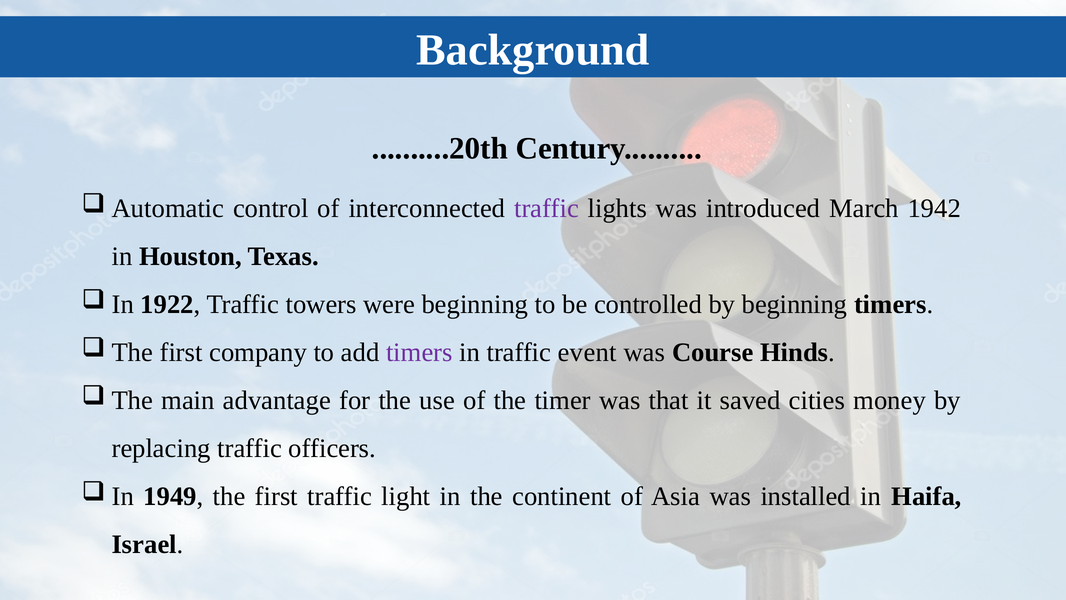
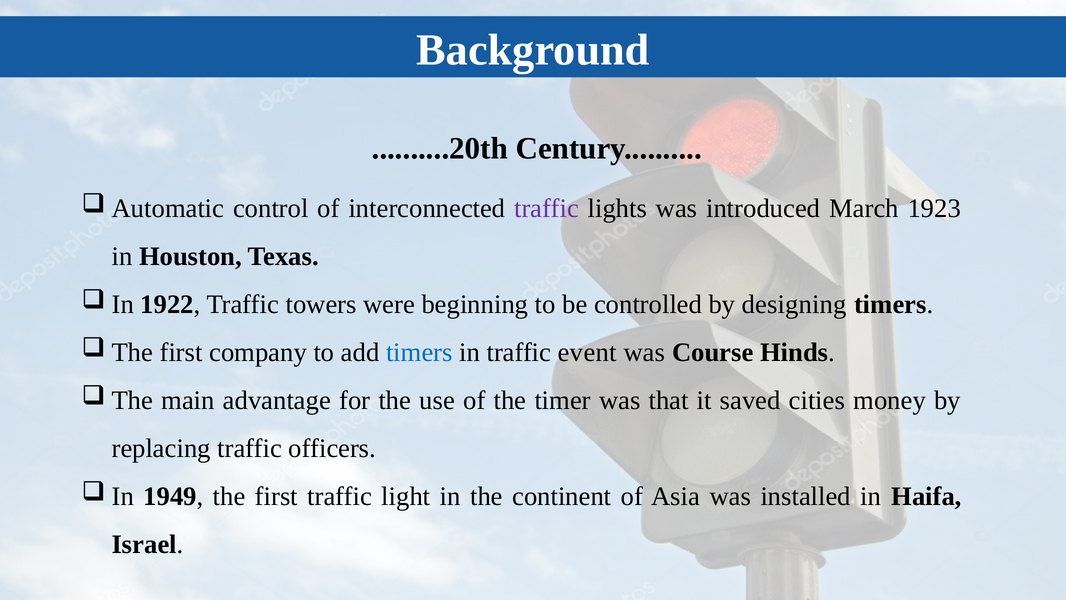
1942: 1942 -> 1923
by beginning: beginning -> designing
timers at (419, 352) colour: purple -> blue
